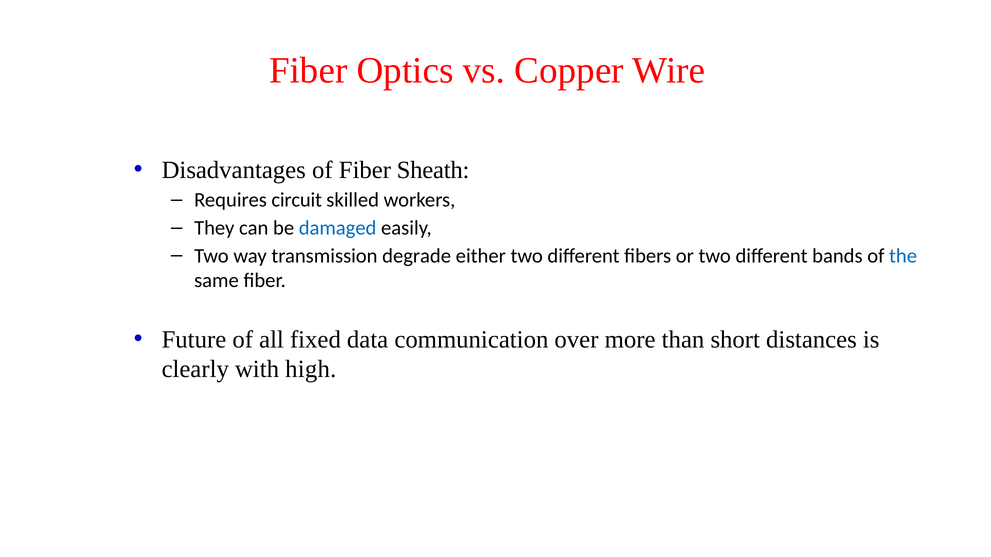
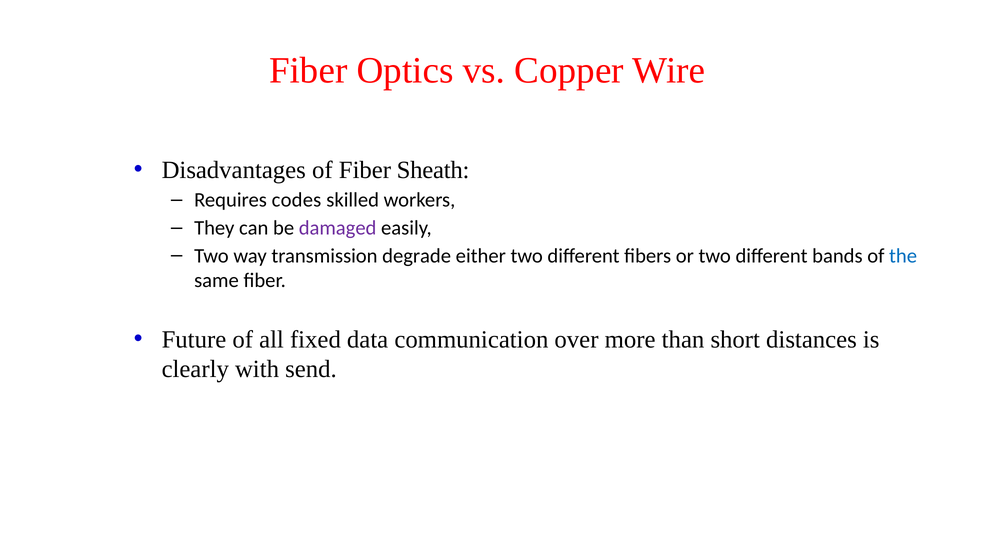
circuit: circuit -> codes
damaged colour: blue -> purple
high: high -> send
